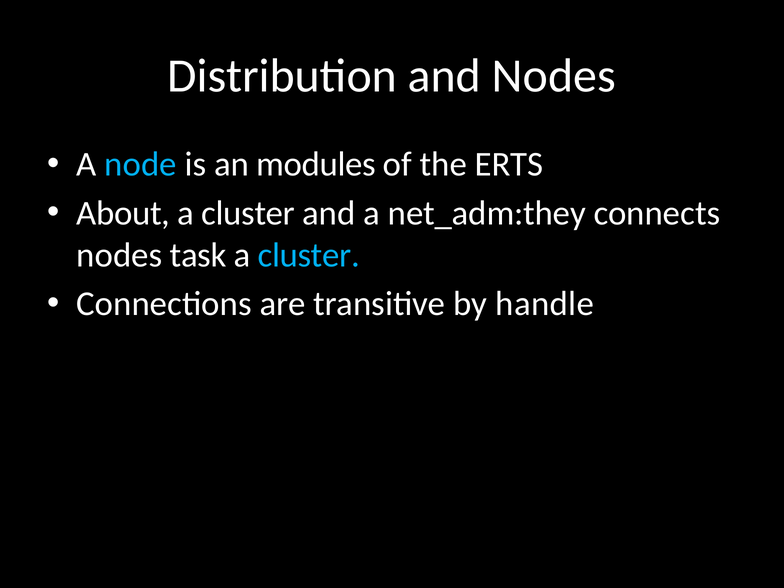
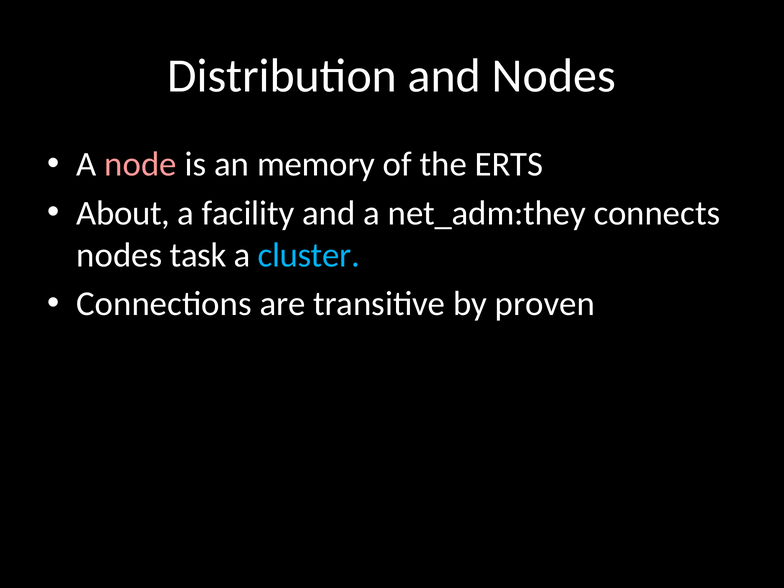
node colour: light blue -> pink
modules: modules -> memory
cluster at (248, 213): cluster -> facility
handle: handle -> proven
